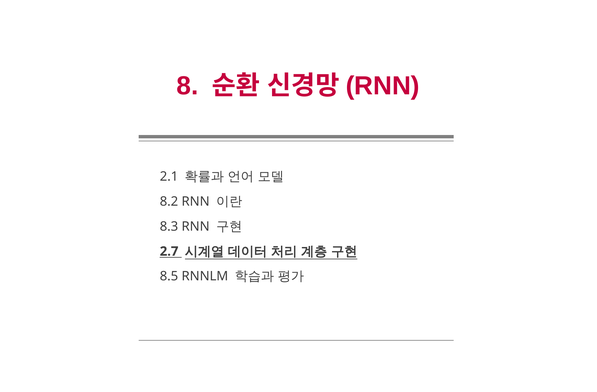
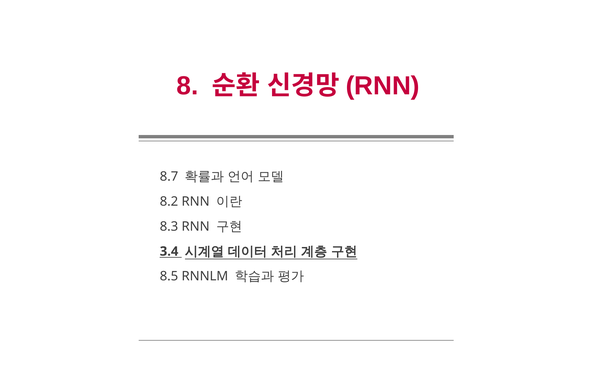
2.1: 2.1 -> 8.7
2.7: 2.7 -> 3.4
